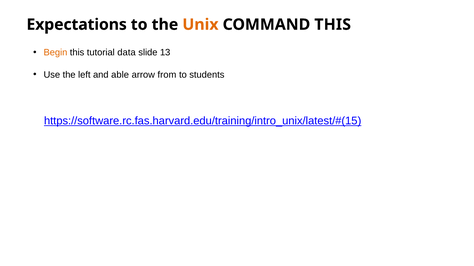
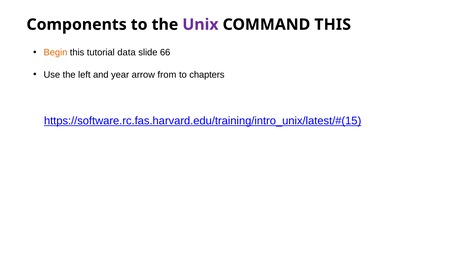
Expectations: Expectations -> Components
Unix colour: orange -> purple
13: 13 -> 66
able: able -> year
students: students -> chapters
